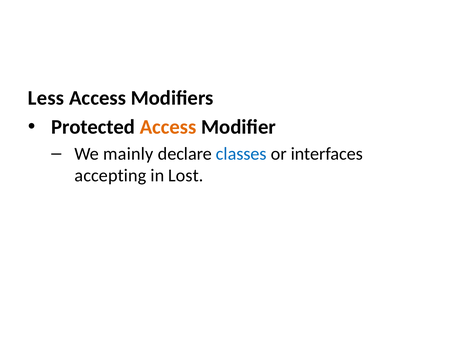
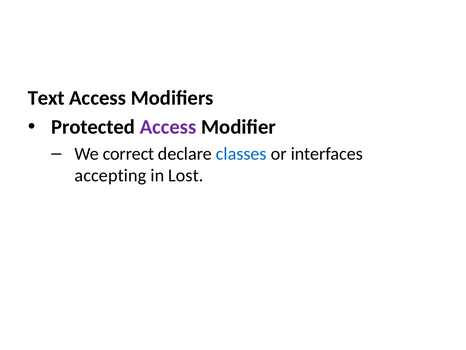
Less: Less -> Text
Access at (168, 127) colour: orange -> purple
mainly: mainly -> correct
